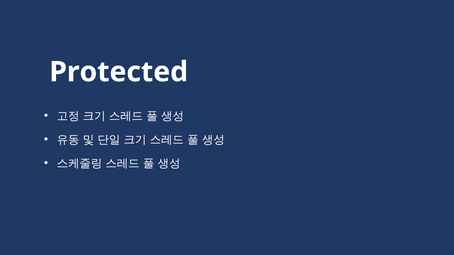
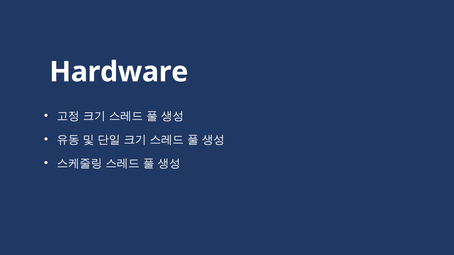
Protected: Protected -> Hardware
